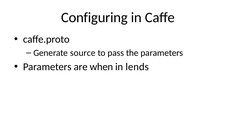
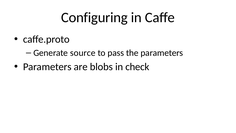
when: when -> blobs
lends: lends -> check
